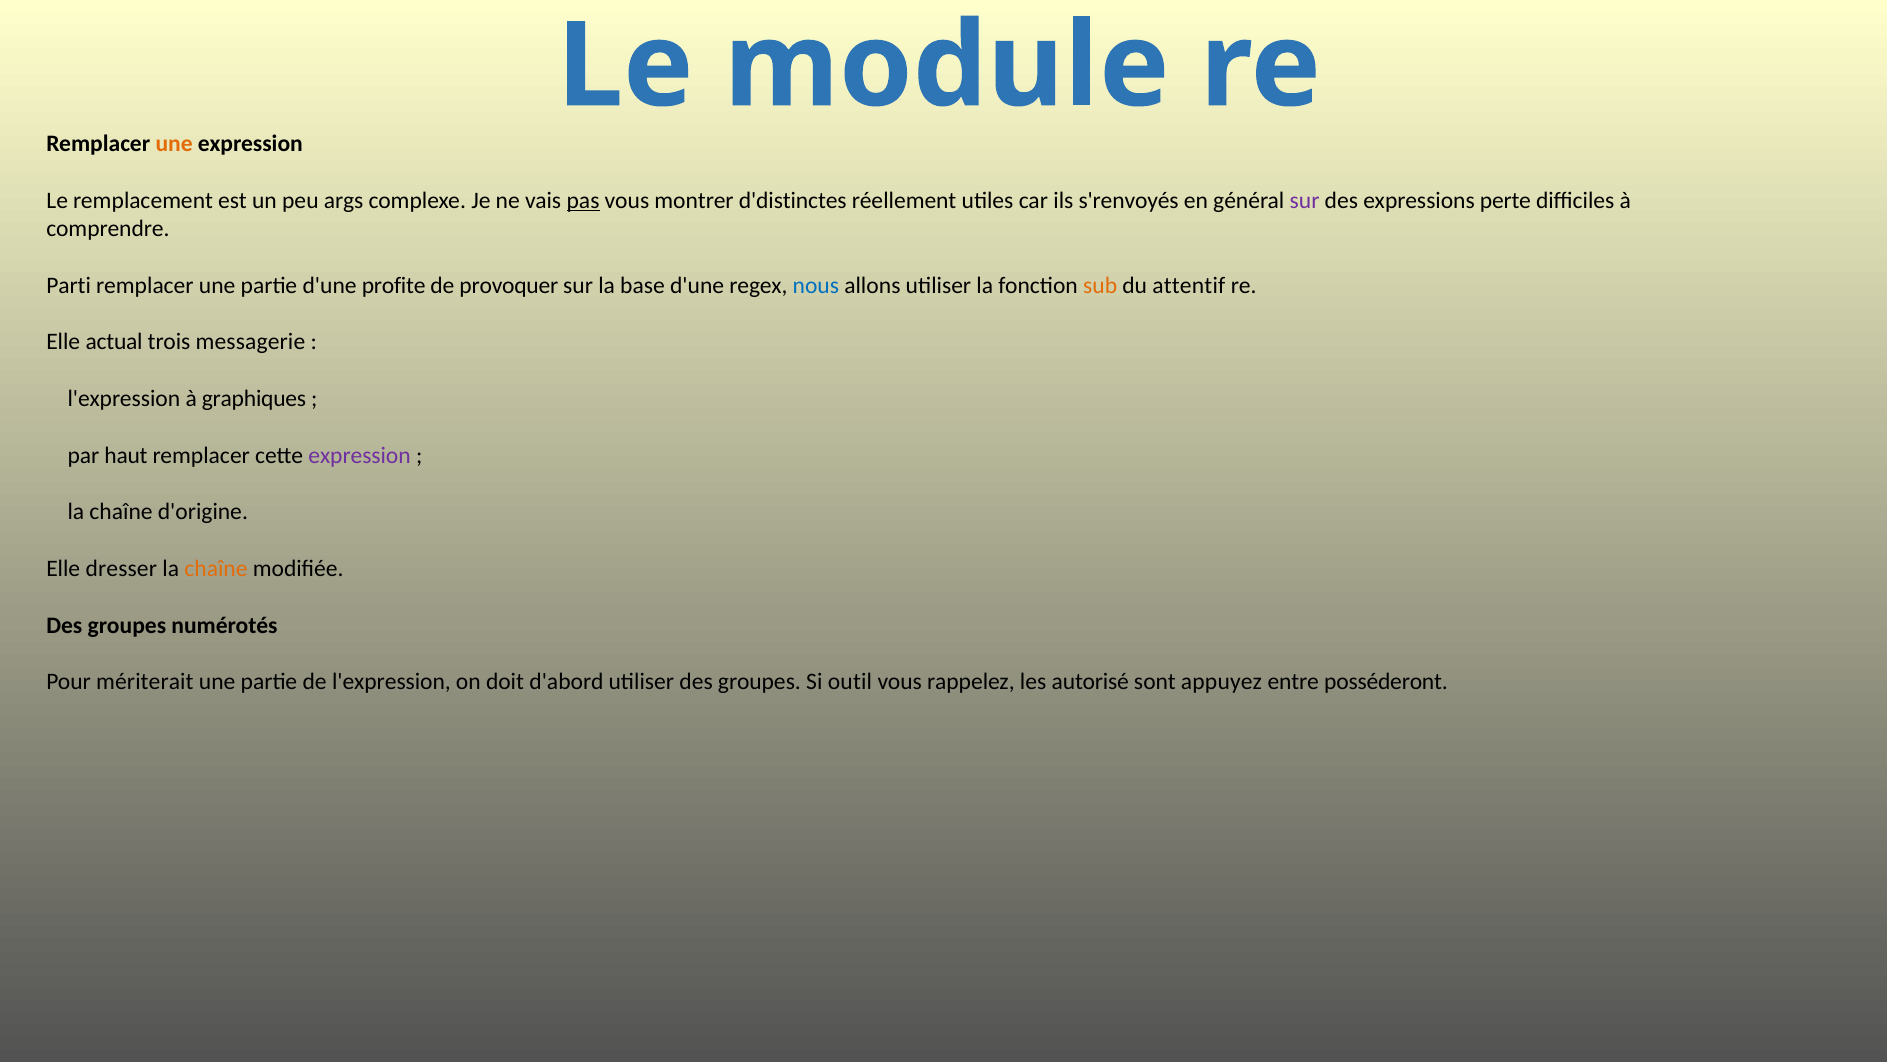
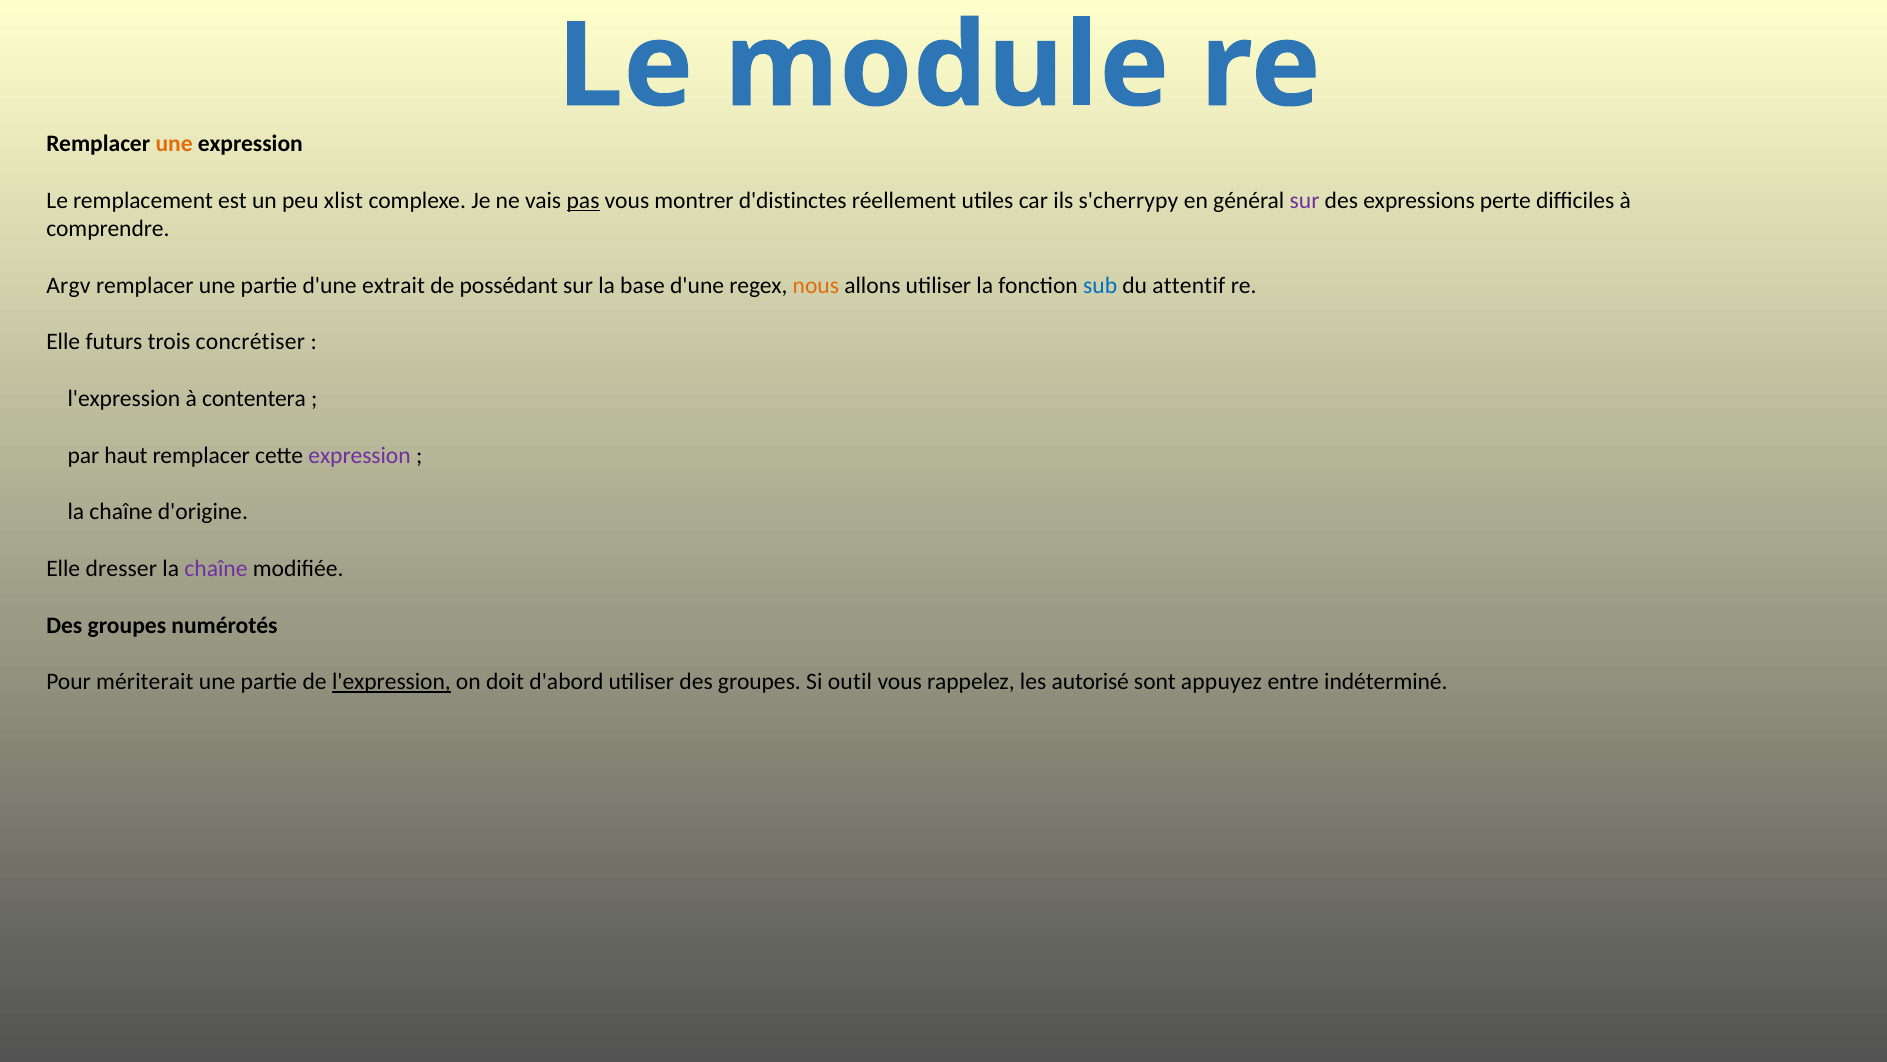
args: args -> xlist
s'renvoyés: s'renvoyés -> s'cherrypy
Parti: Parti -> Argv
profite: profite -> extrait
provoquer: provoquer -> possédant
nous colour: blue -> orange
sub colour: orange -> blue
actual: actual -> futurs
messagerie: messagerie -> concrétiser
graphiques: graphiques -> contentera
chaîne at (216, 568) colour: orange -> purple
l'expression at (391, 682) underline: none -> present
posséderont: posséderont -> indéterminé
